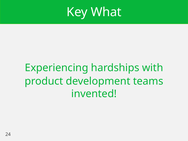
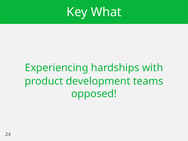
invented: invented -> opposed
